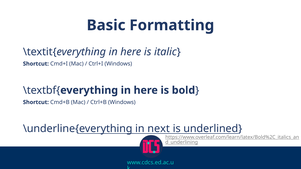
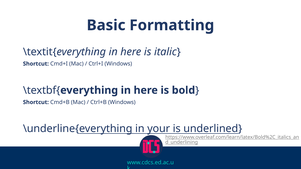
next: next -> your
